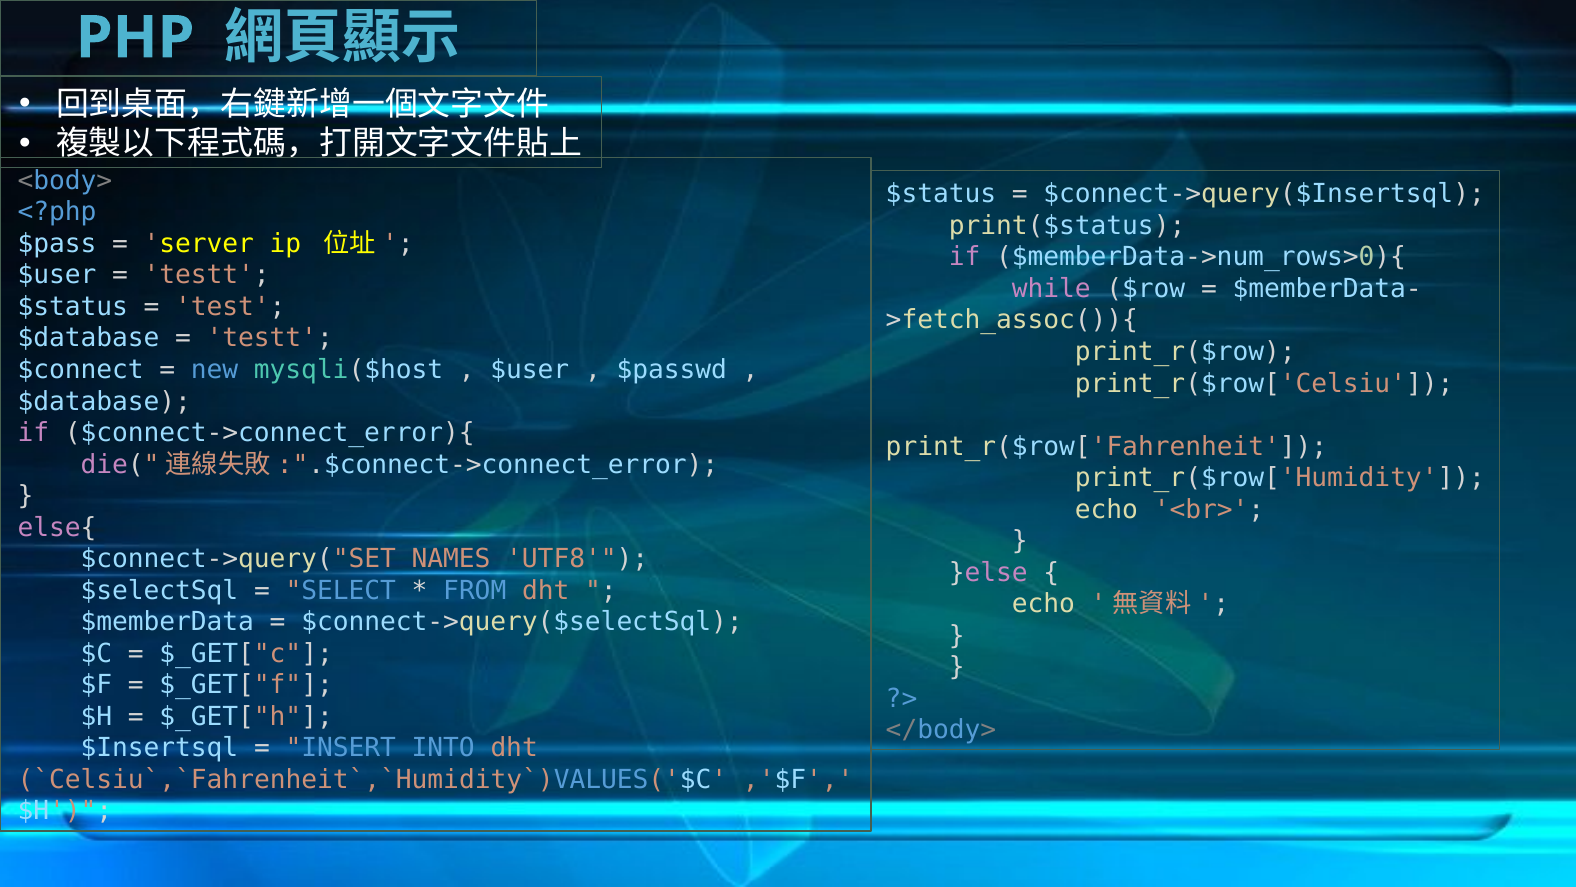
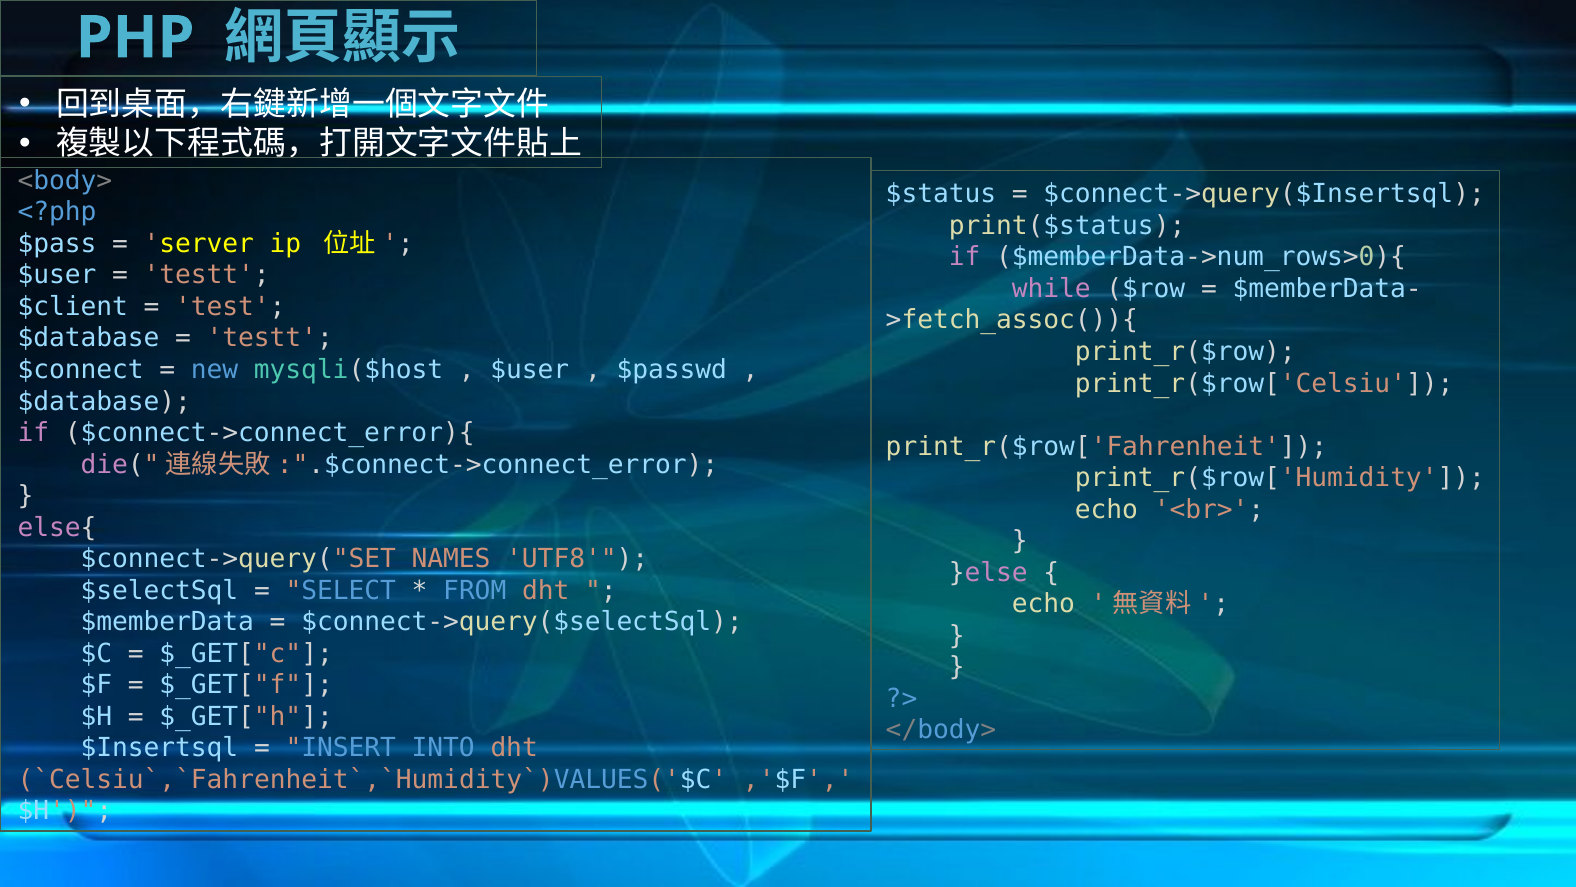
$status at (73, 307): $status -> $client
